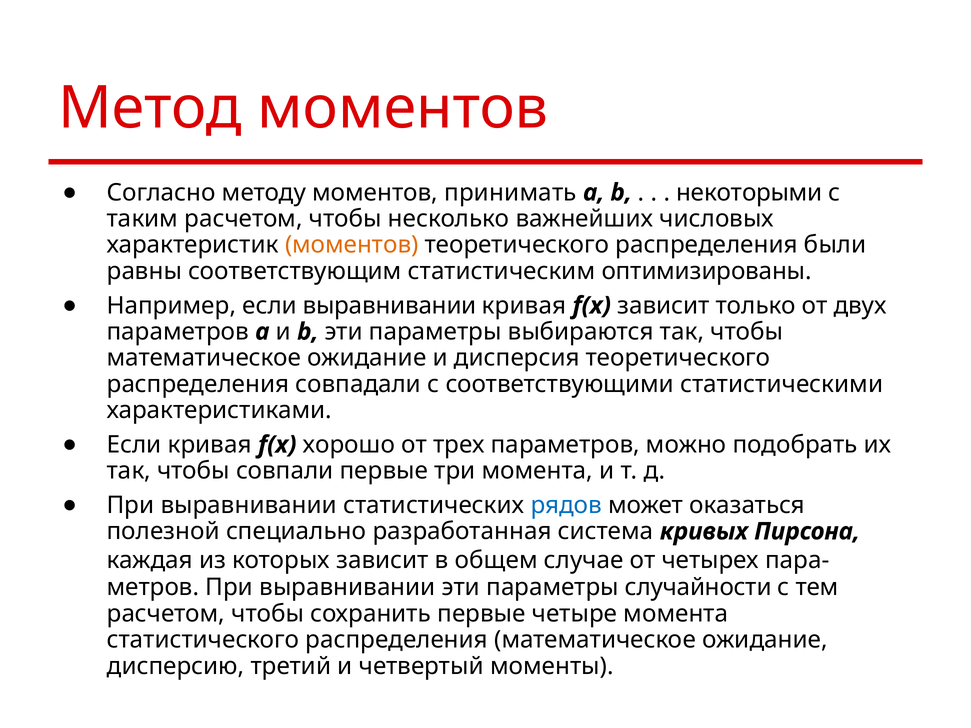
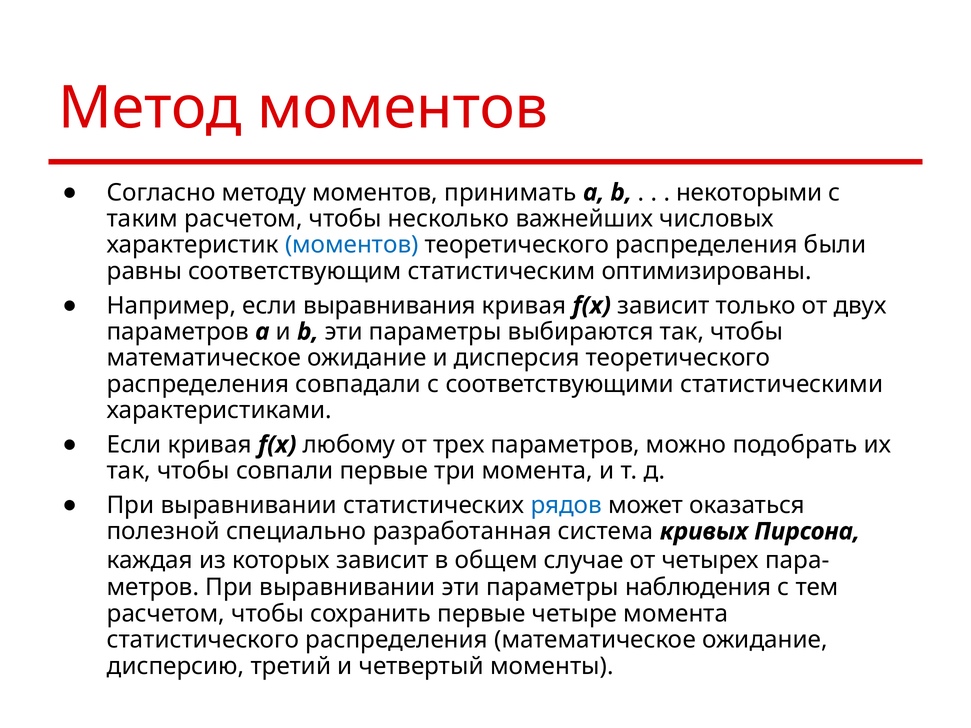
моментов at (352, 245) colour: orange -> blue
если выравнивании: выравнивании -> выравнивания
хорошо: хорошо -> любому
случайности: случайности -> наблюдения
